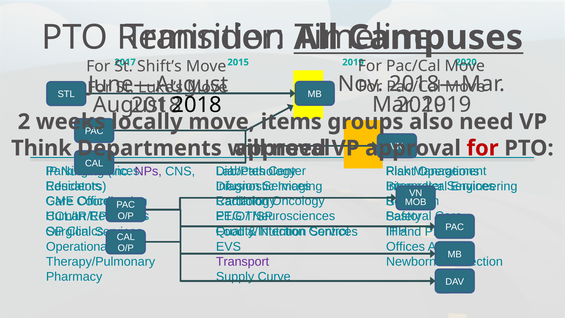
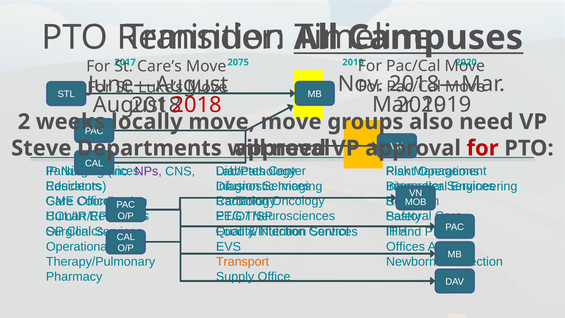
2015: 2015 -> 2075
Shift’s: Shift’s -> Care’s
2018 at (197, 105) colour: black -> red
move items: items -> move
Think: Think -> Steve
Transport colour: purple -> orange
Supply Curve: Curve -> Office
